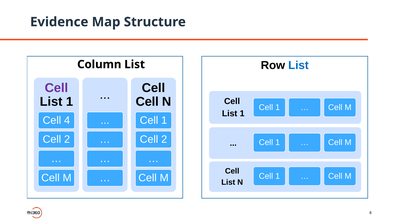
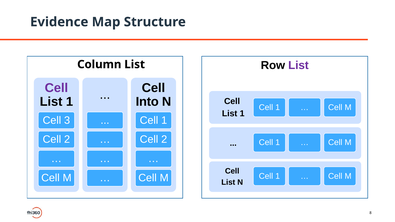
List at (298, 65) colour: blue -> purple
Cell at (147, 102): Cell -> Into
4: 4 -> 3
